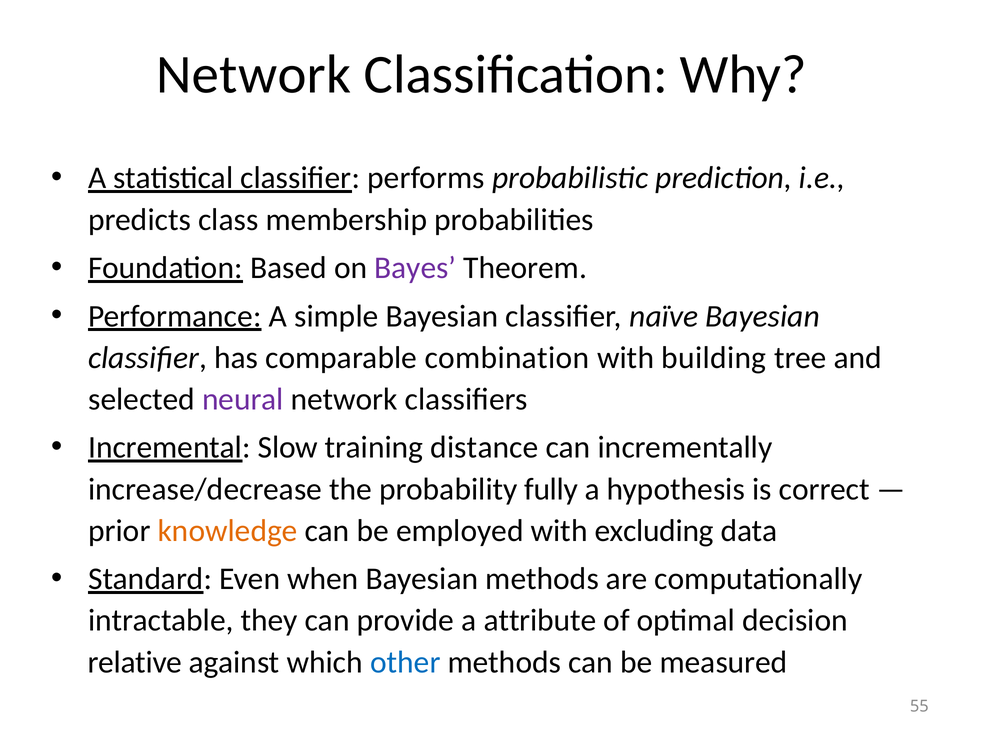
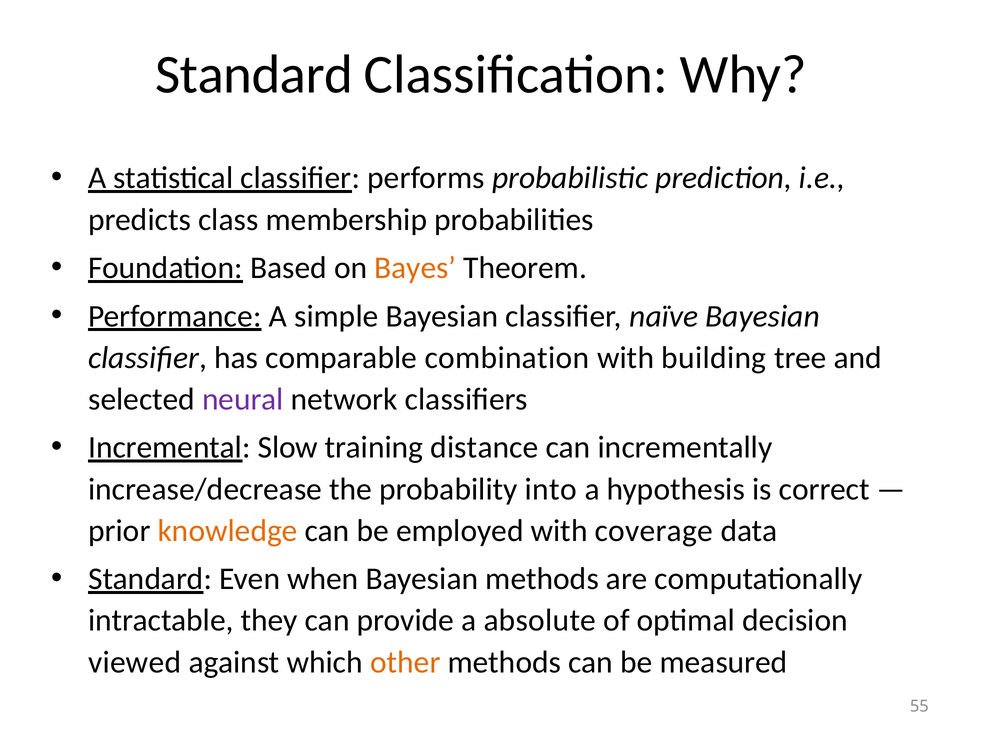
Network at (254, 75): Network -> Standard
Bayes colour: purple -> orange
fully: fully -> into
excluding: excluding -> coverage
attribute: attribute -> absolute
relative: relative -> viewed
other colour: blue -> orange
